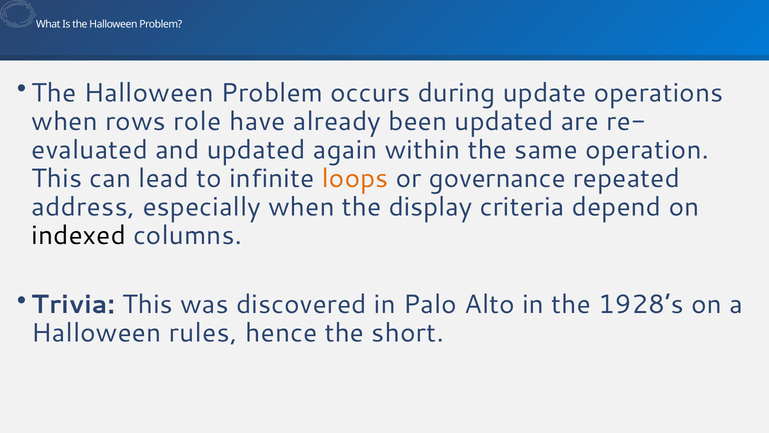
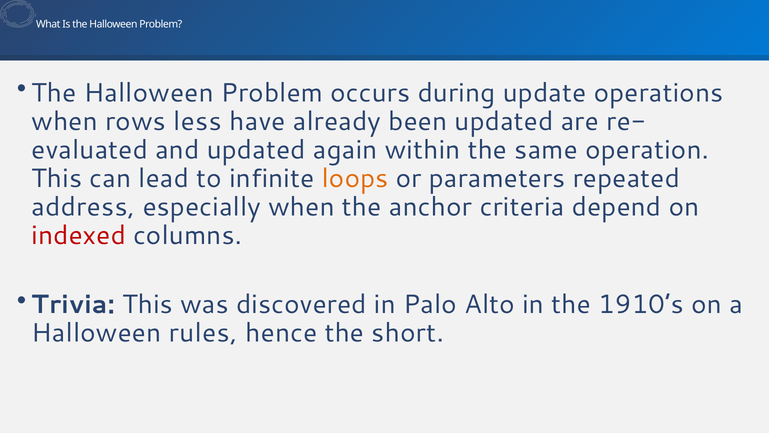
role: role -> less
governance: governance -> parameters
display: display -> anchor
indexed colour: black -> red
1928’s: 1928’s -> 1910’s
